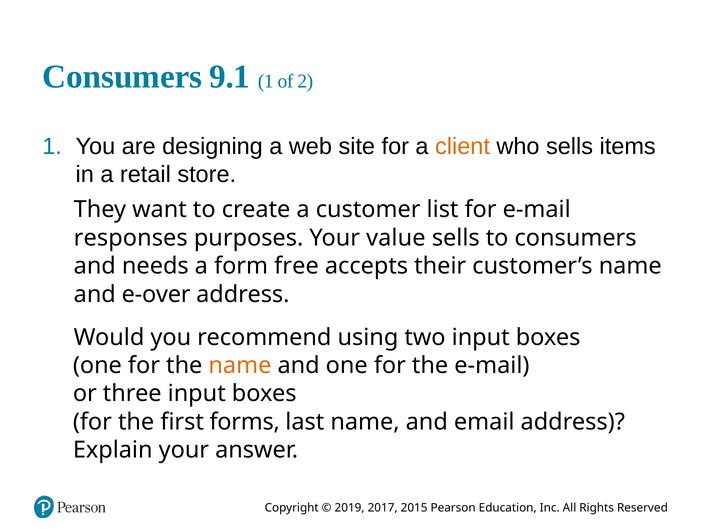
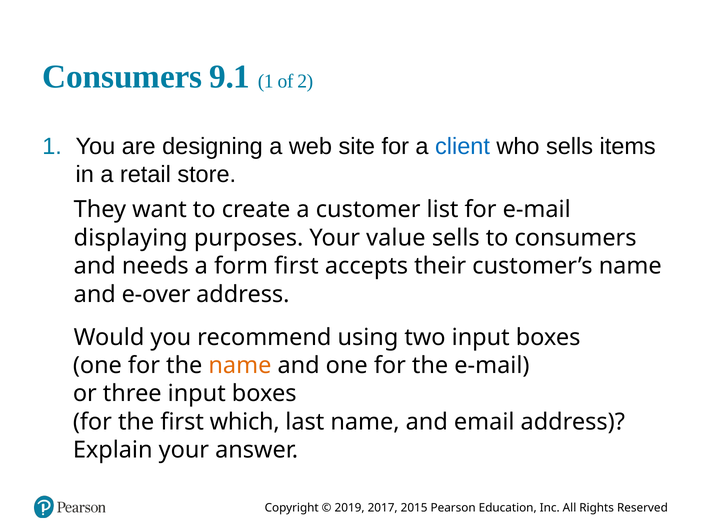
client colour: orange -> blue
responses: responses -> displaying
form free: free -> first
forms: forms -> which
